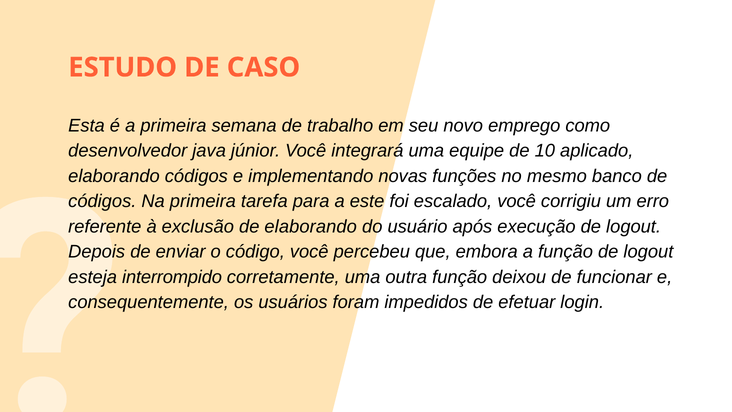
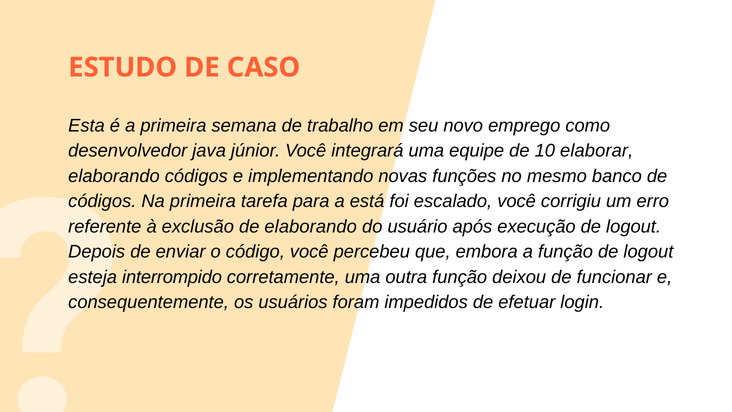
aplicado: aplicado -> elaborar
este: este -> está
